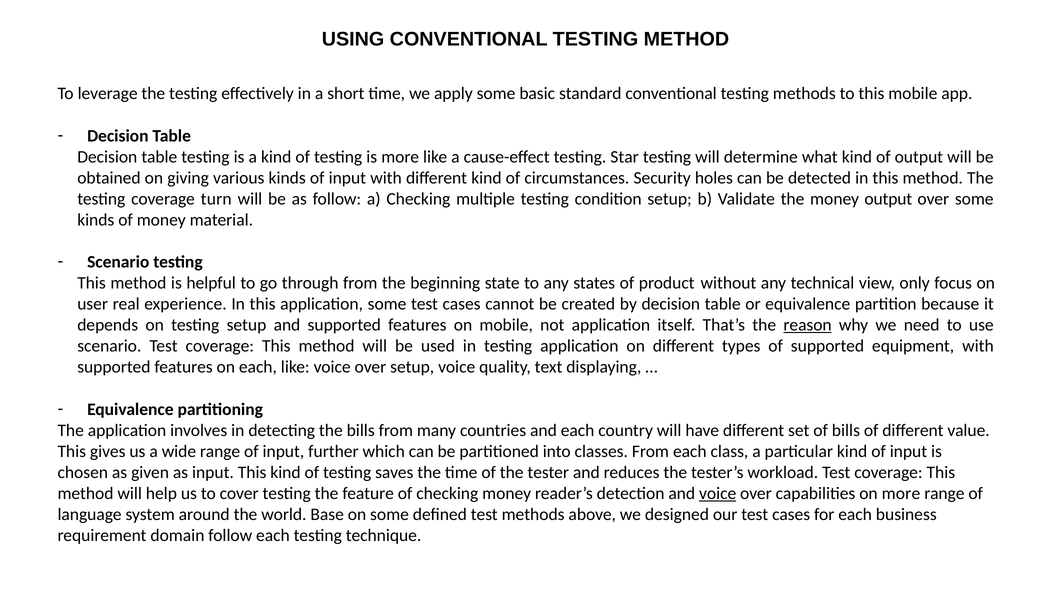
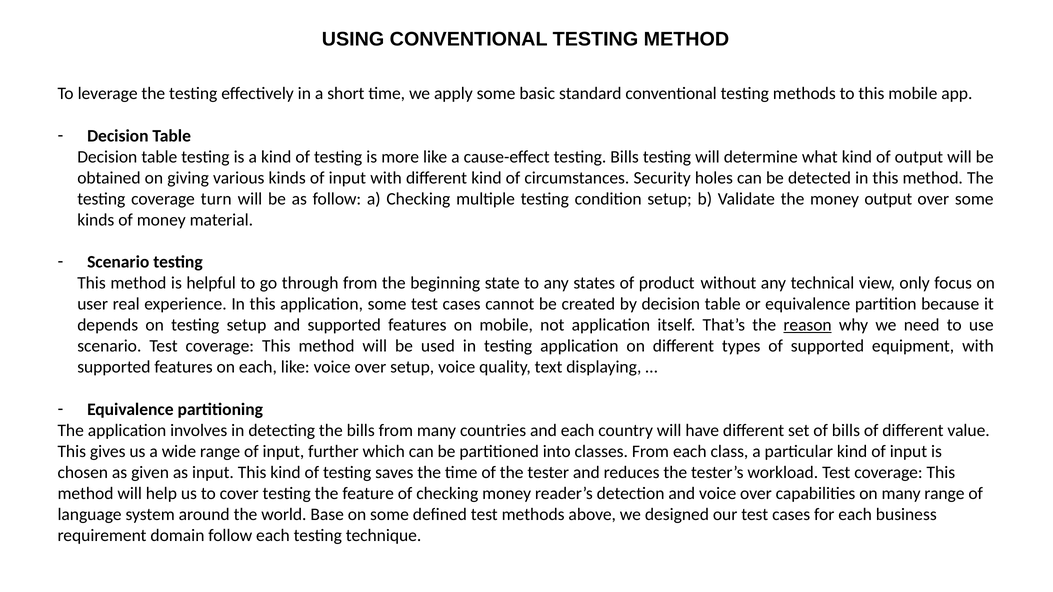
testing Star: Star -> Bills
voice at (718, 494) underline: present -> none
on more: more -> many
